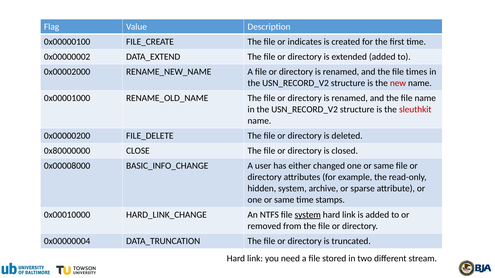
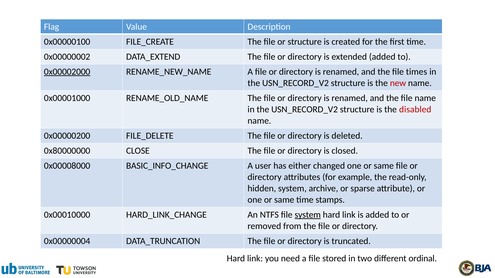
or indicates: indicates -> structure
0x00002000 underline: none -> present
sleuthkit: sleuthkit -> disabled
stream: stream -> ordinal
